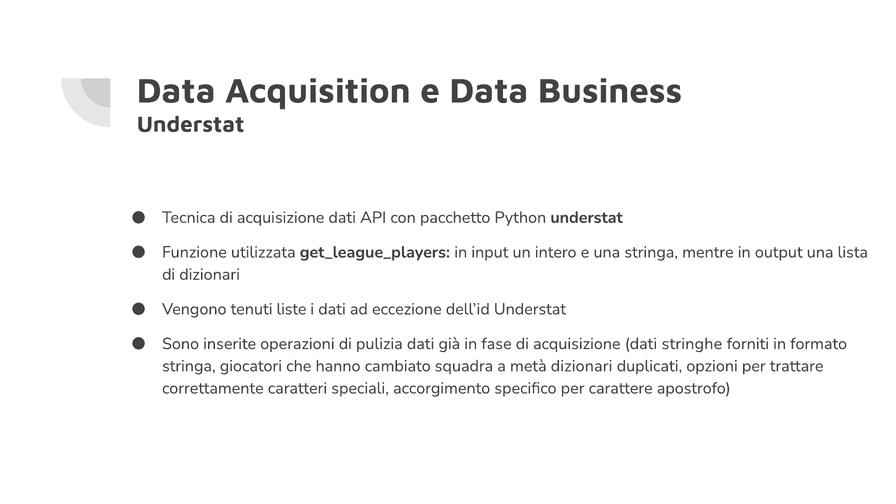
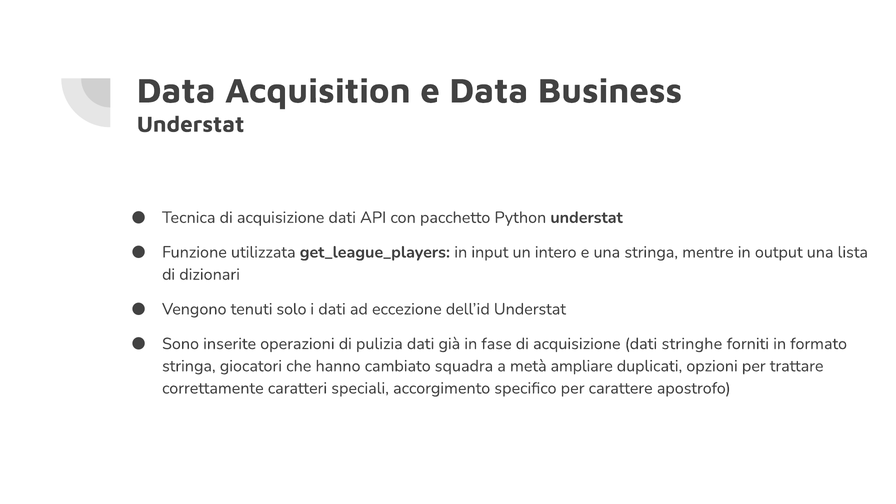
liste: liste -> solo
metà dizionari: dizionari -> ampliare
